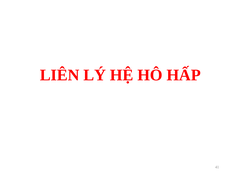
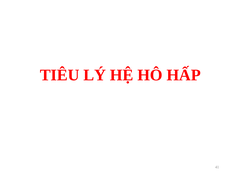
LIÊN: LIÊN -> TIÊU
